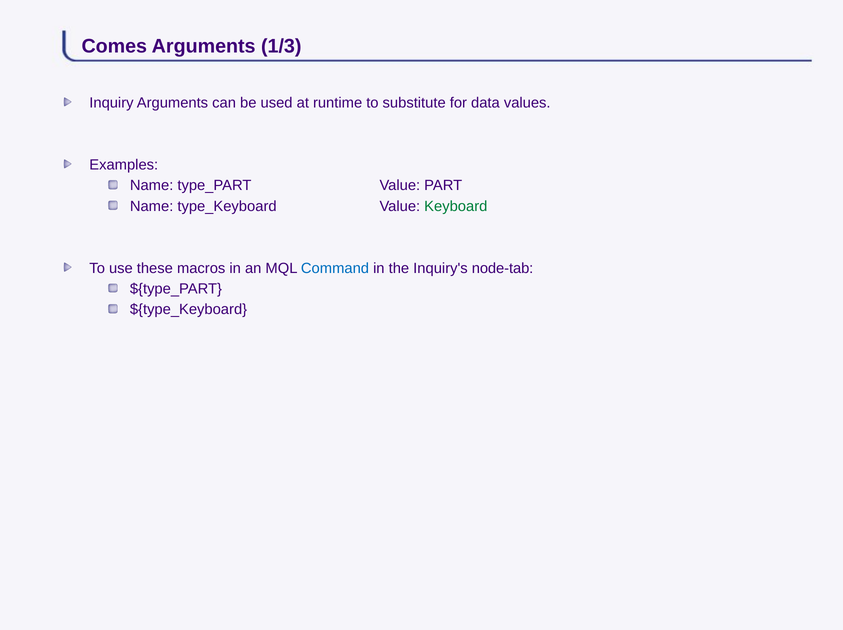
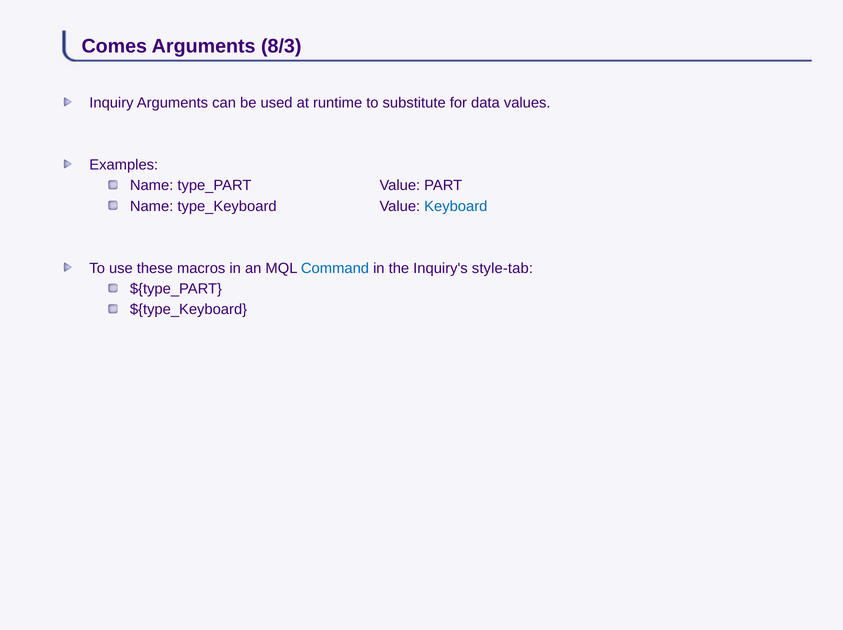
1/3: 1/3 -> 8/3
Keyboard colour: green -> blue
node-tab: node-tab -> style-tab
